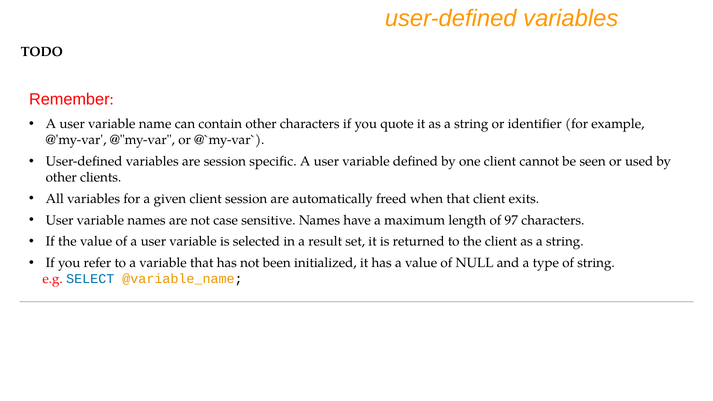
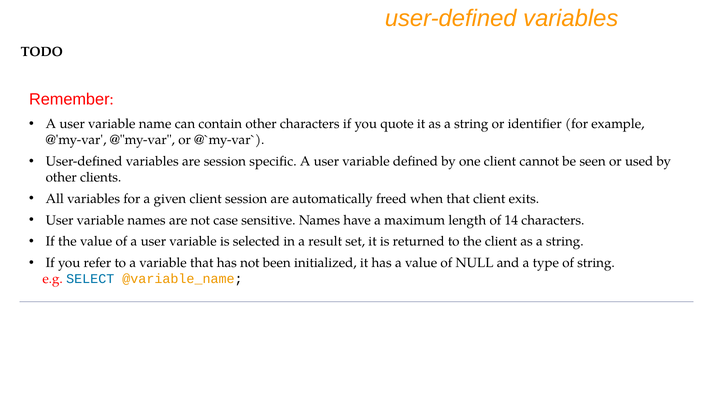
97: 97 -> 14
